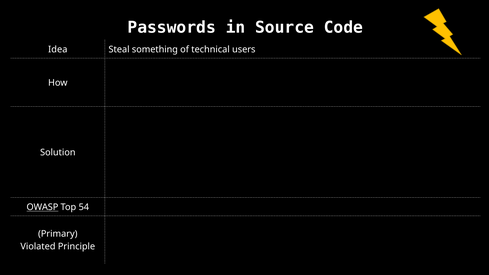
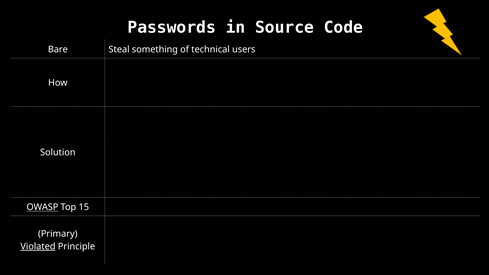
Idea: Idea -> Bare
54: 54 -> 15
Violated underline: none -> present
